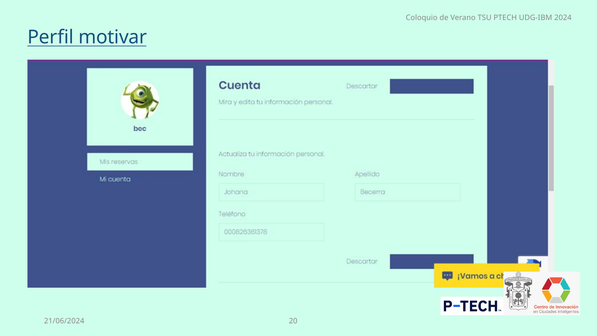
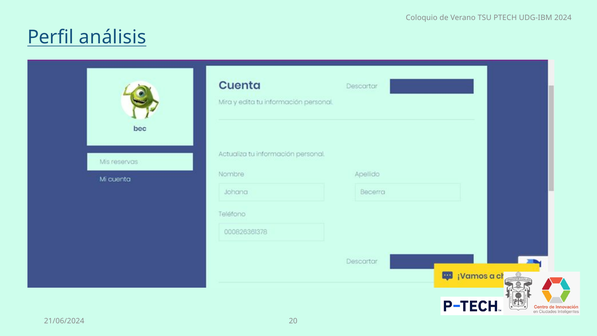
motivar: motivar -> análisis
